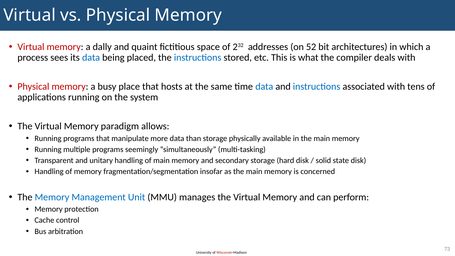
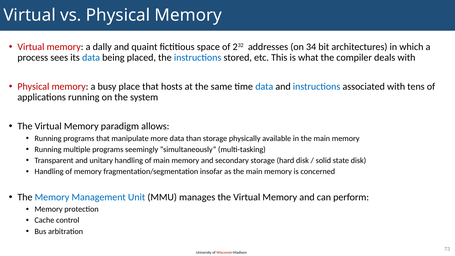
52: 52 -> 34
